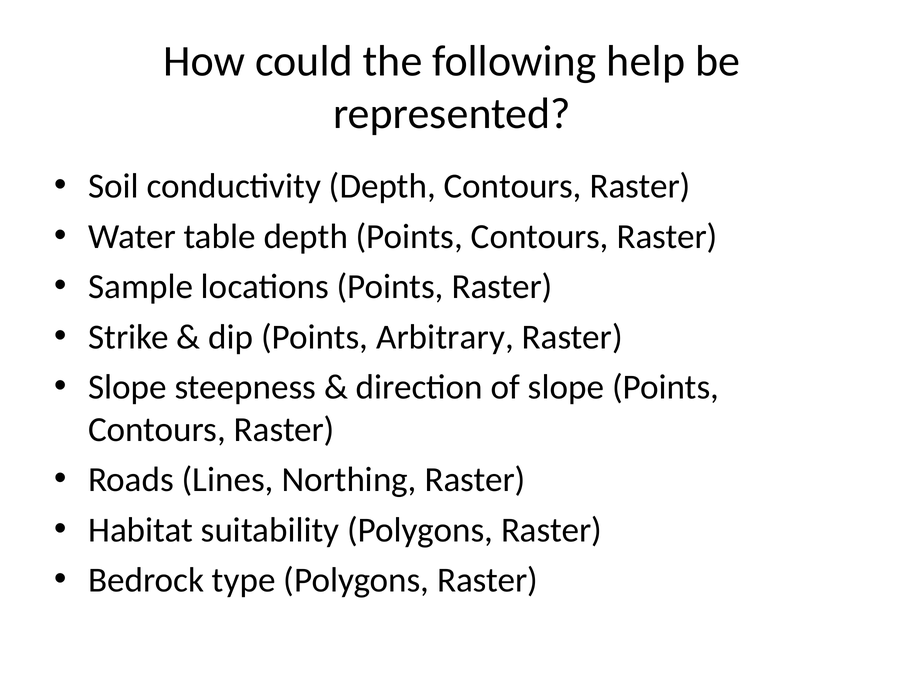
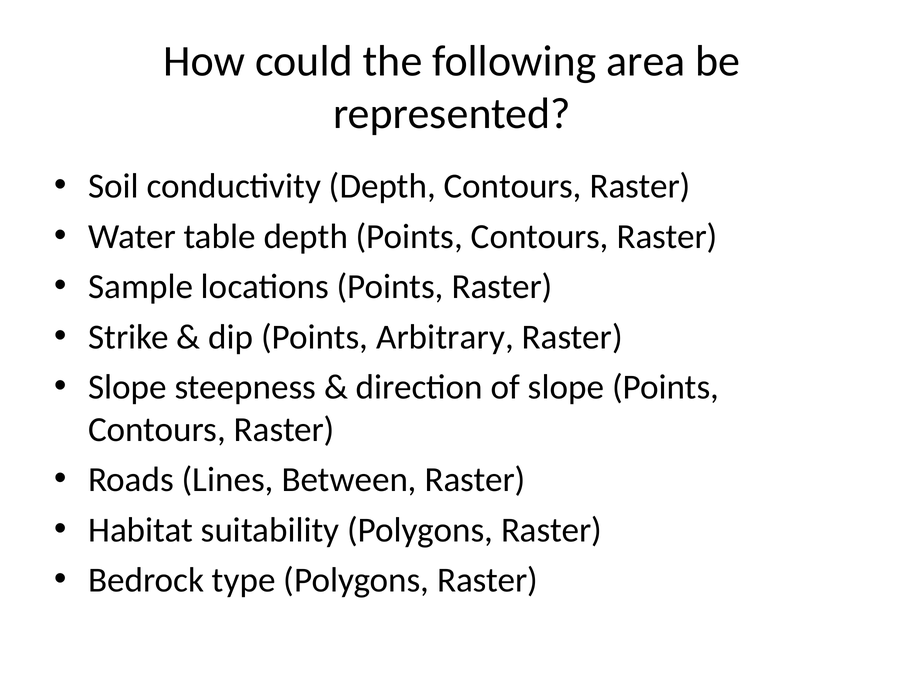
help: help -> area
Northing: Northing -> Between
